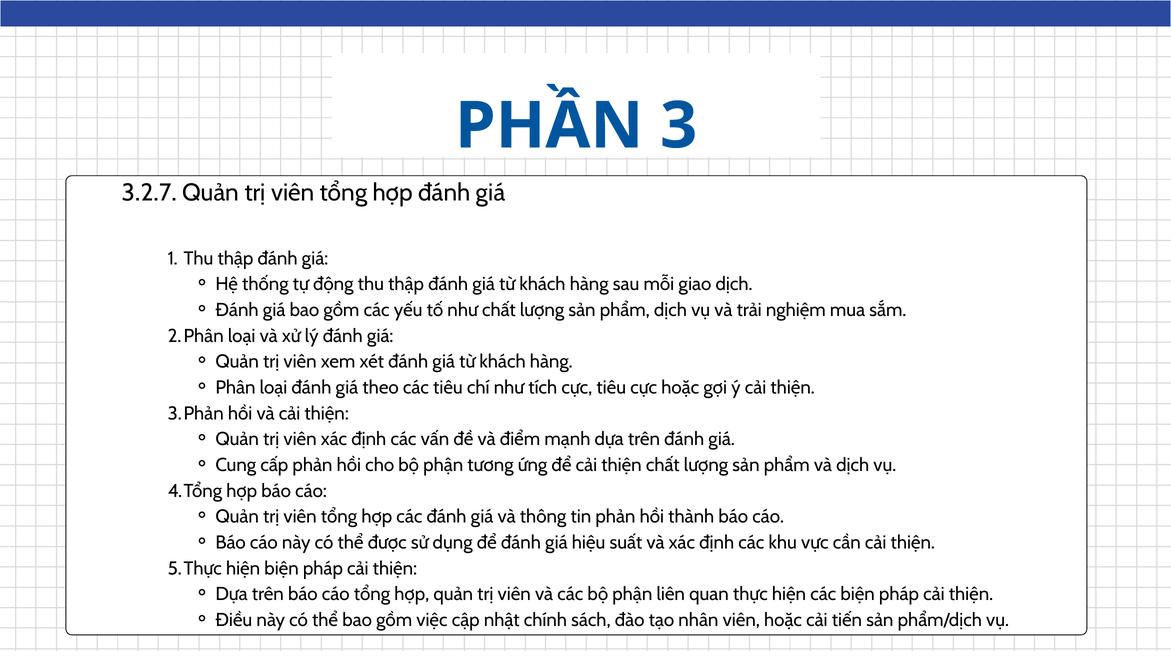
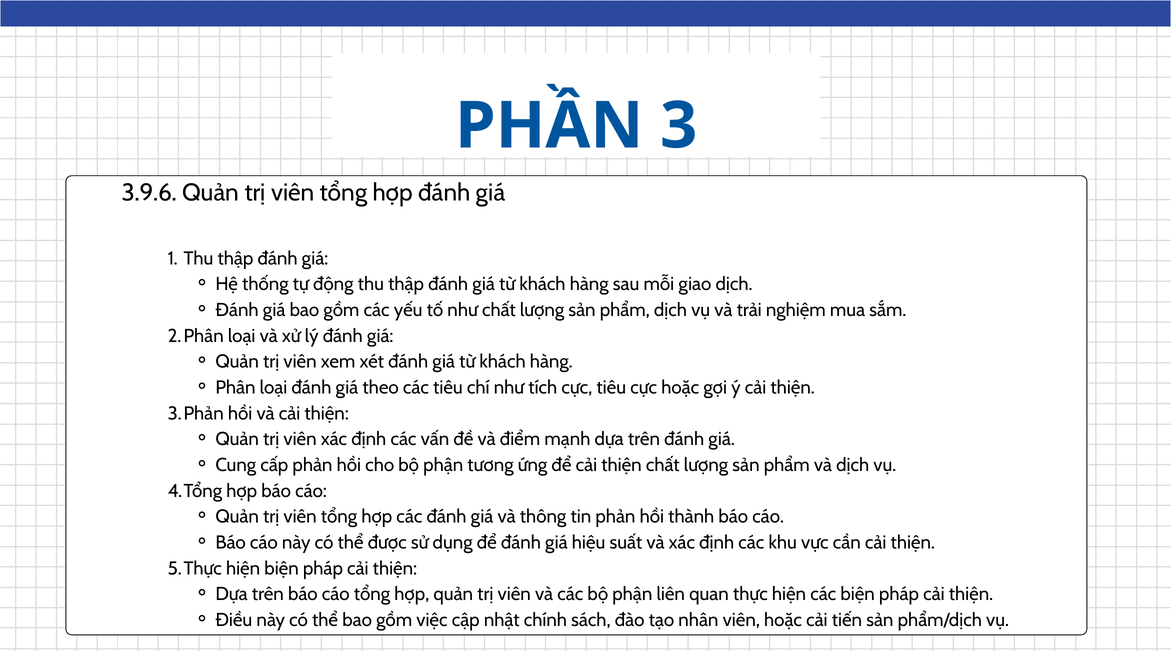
3.2.7: 3.2.7 -> 3.9.6
